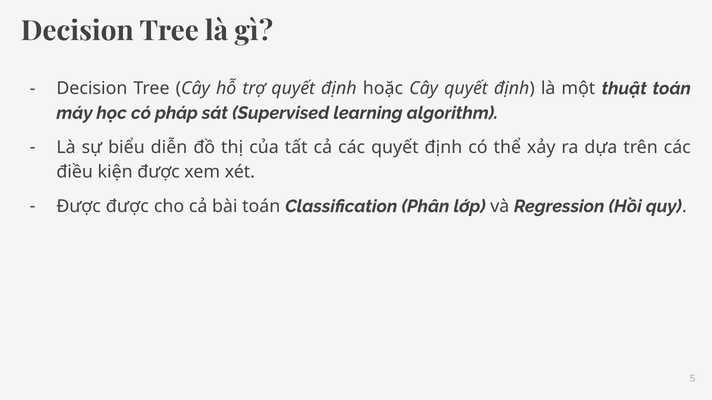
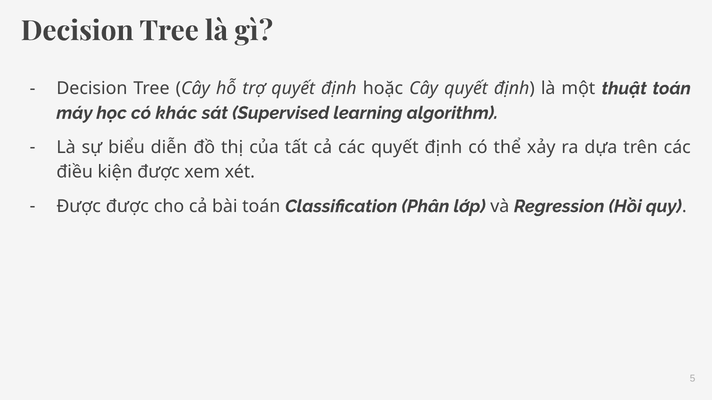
pháp: pháp -> khác
